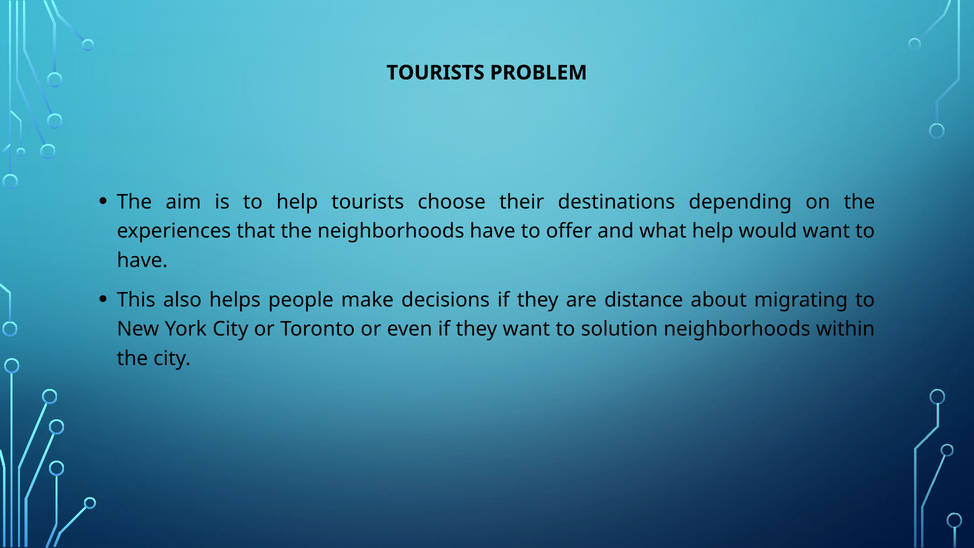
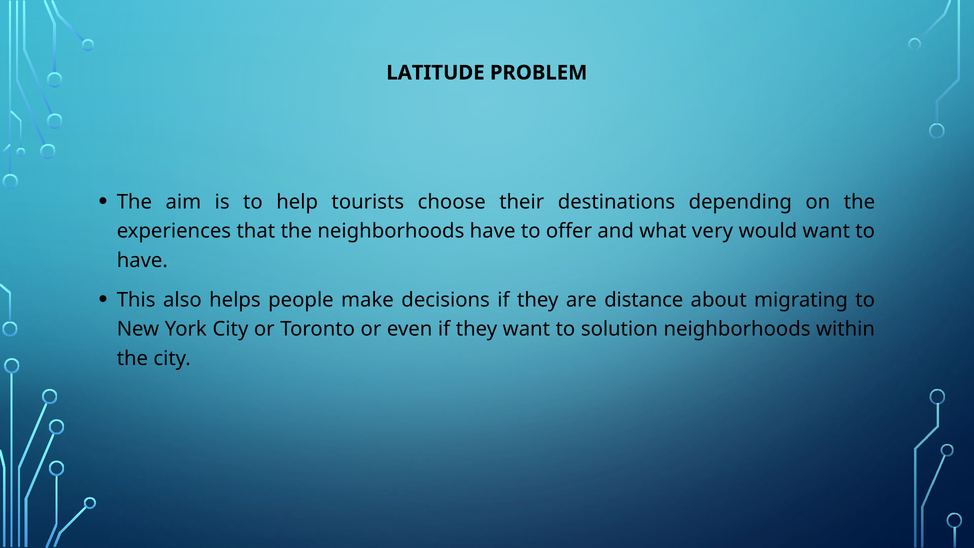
TOURISTS at (435, 73): TOURISTS -> LATITUDE
what help: help -> very
